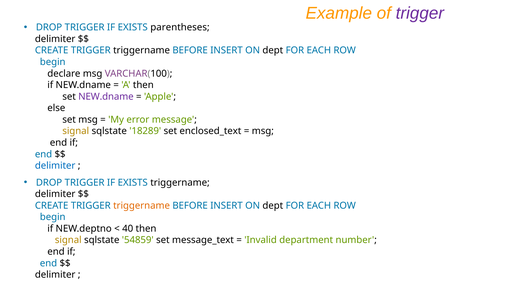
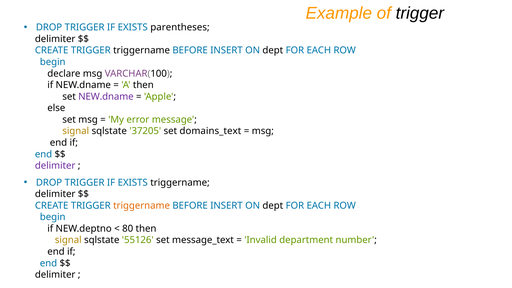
trigger at (420, 13) colour: purple -> black
18289: 18289 -> 37205
enclosed_text: enclosed_text -> domains_text
delimiter at (55, 166) colour: blue -> purple
40: 40 -> 80
54859: 54859 -> 55126
